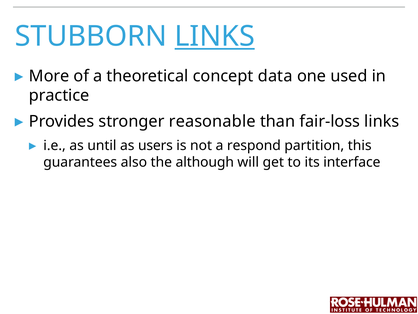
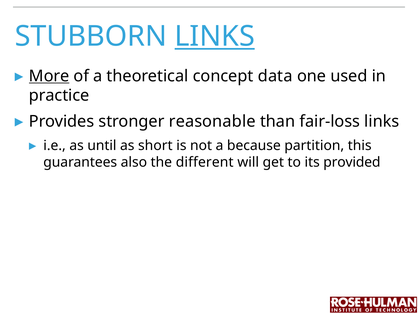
More underline: none -> present
users: users -> short
respond: respond -> because
although: although -> different
interface: interface -> provided
